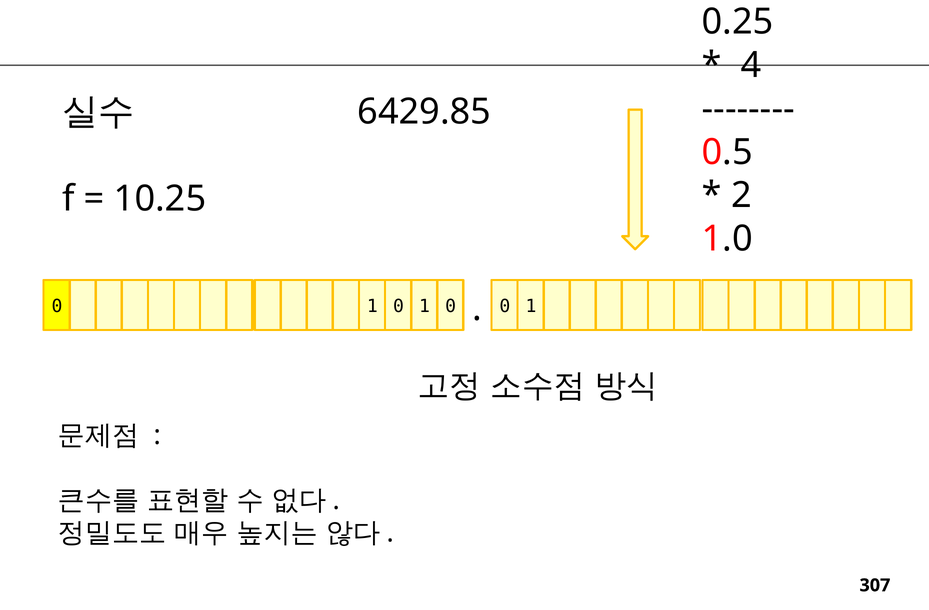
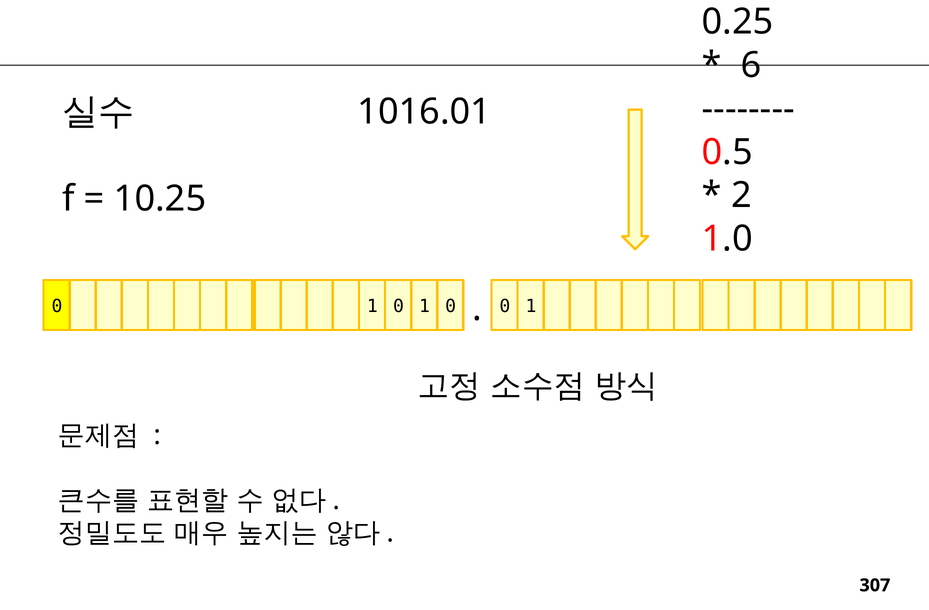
4: 4 -> 6
6429.85: 6429.85 -> 1016.01
